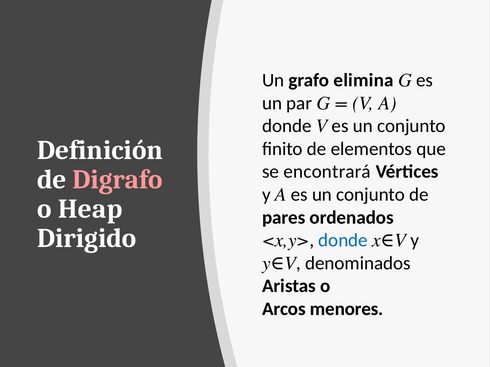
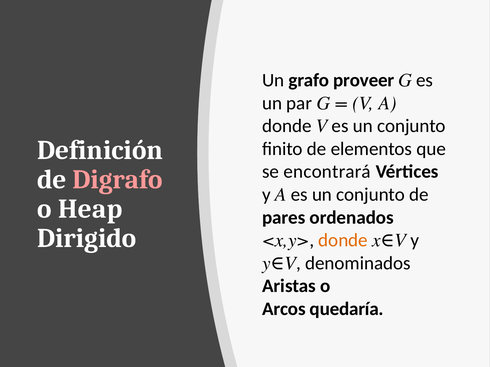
elimina: elimina -> proveer
donde at (343, 241) colour: blue -> orange
menores: menores -> quedaría
